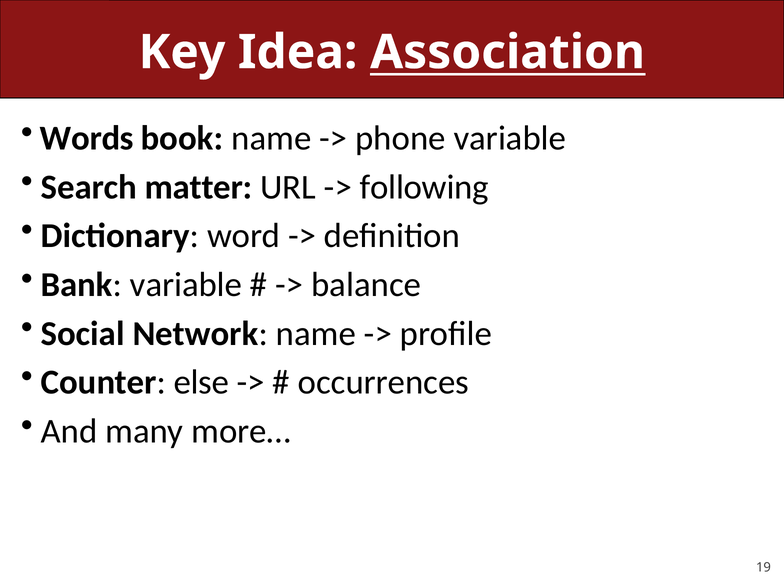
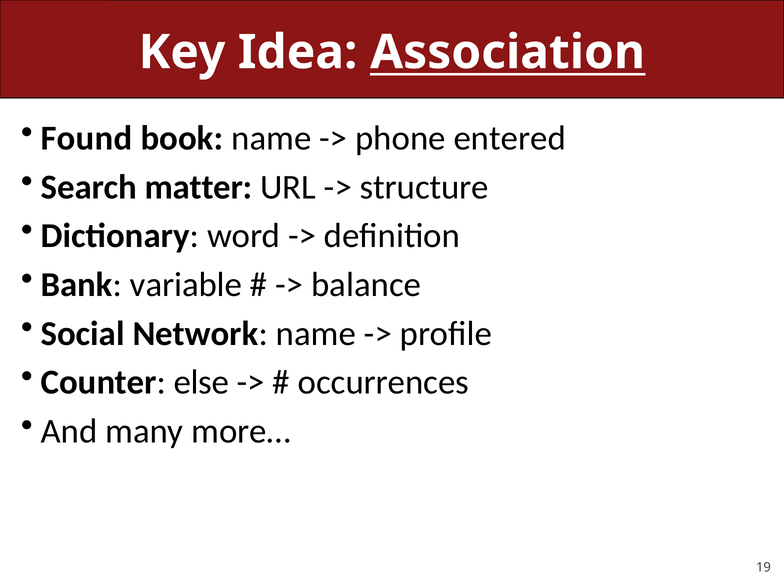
Words: Words -> Found
phone variable: variable -> entered
following: following -> structure
